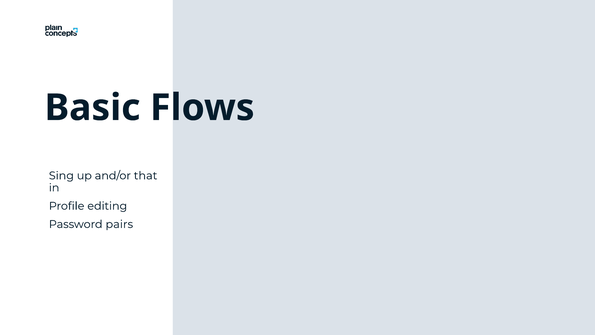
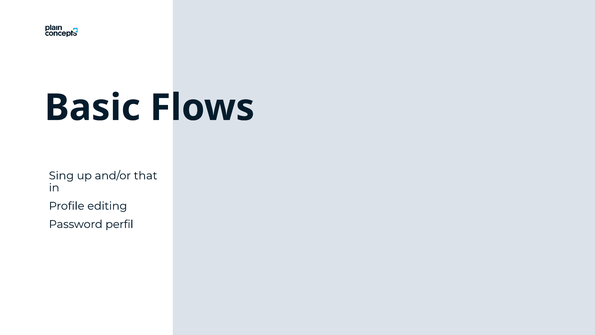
pairs: pairs -> perfil
